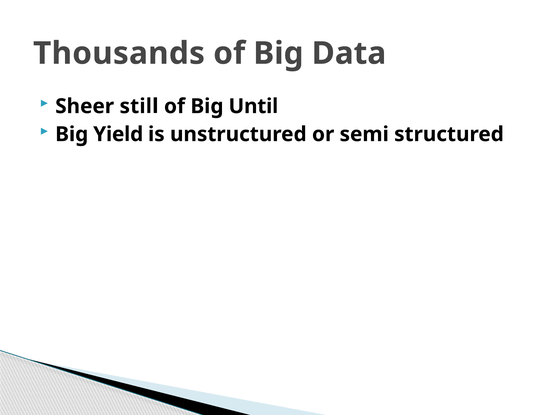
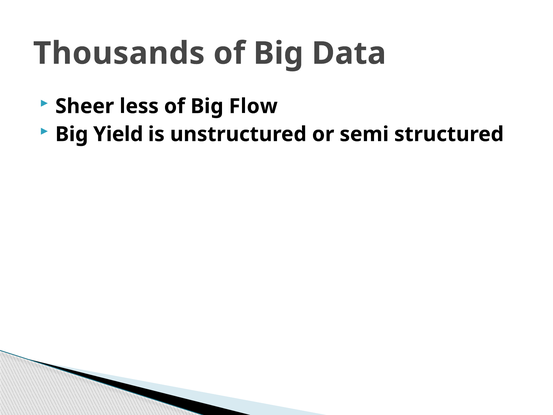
still: still -> less
Until: Until -> Flow
